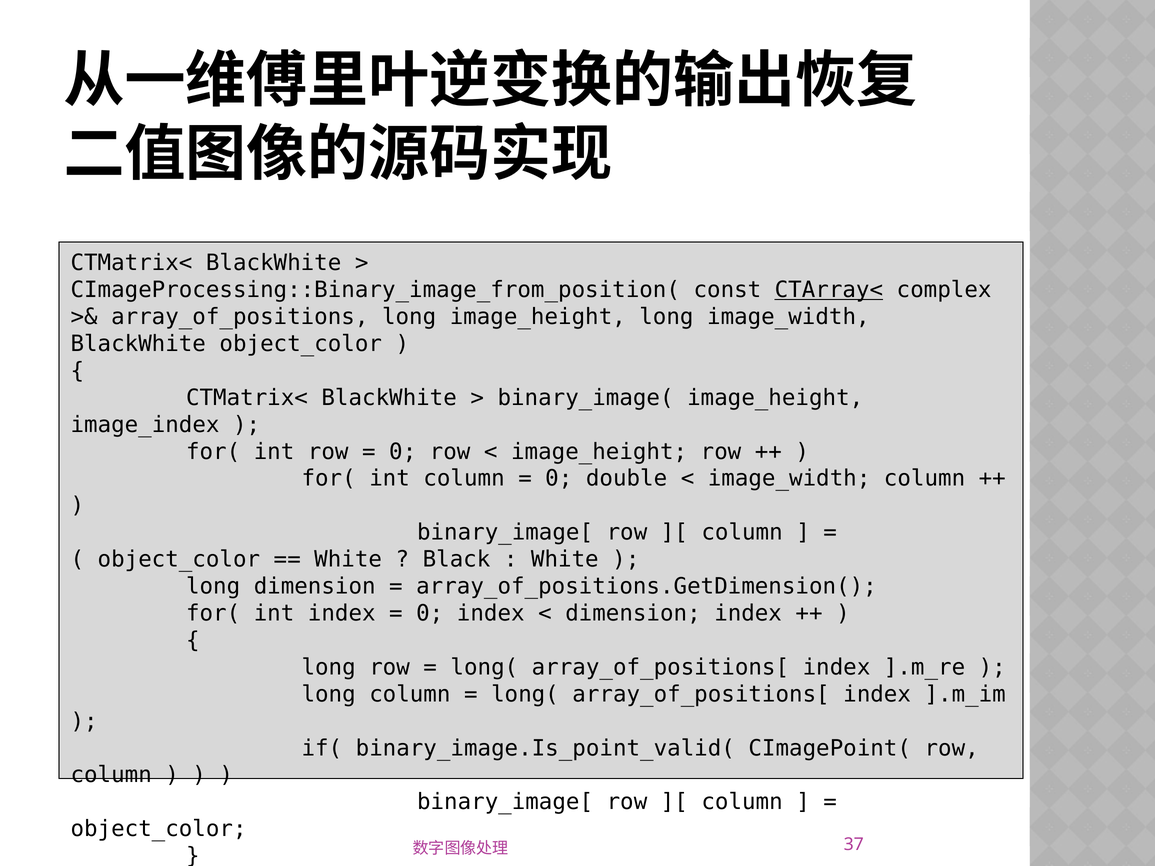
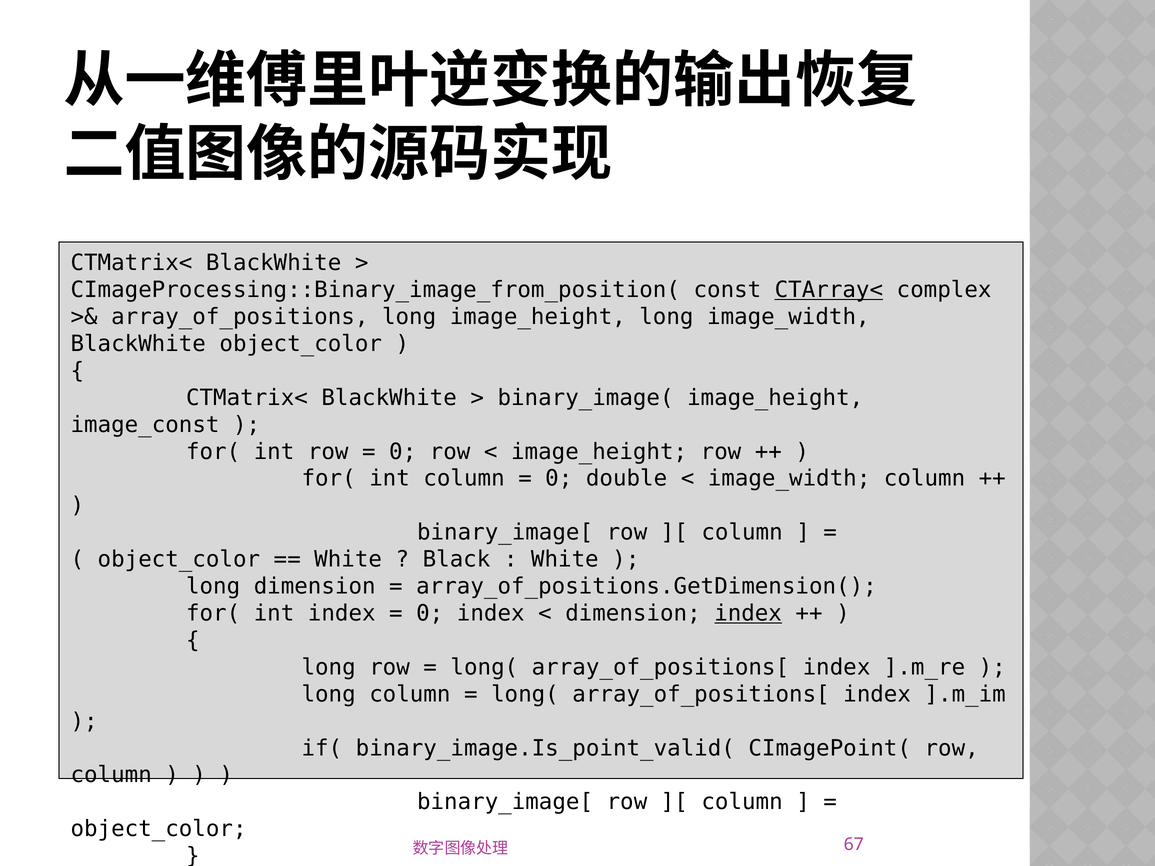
image_index: image_index -> image_const
index at (748, 614) underline: none -> present
37: 37 -> 67
